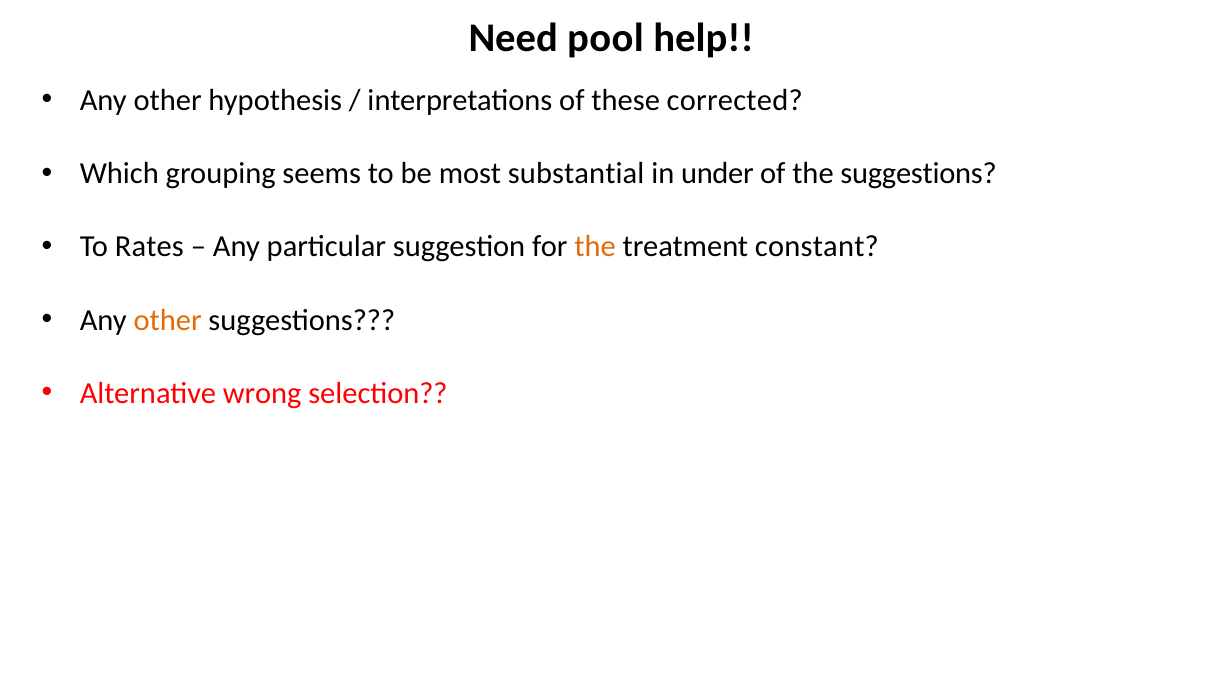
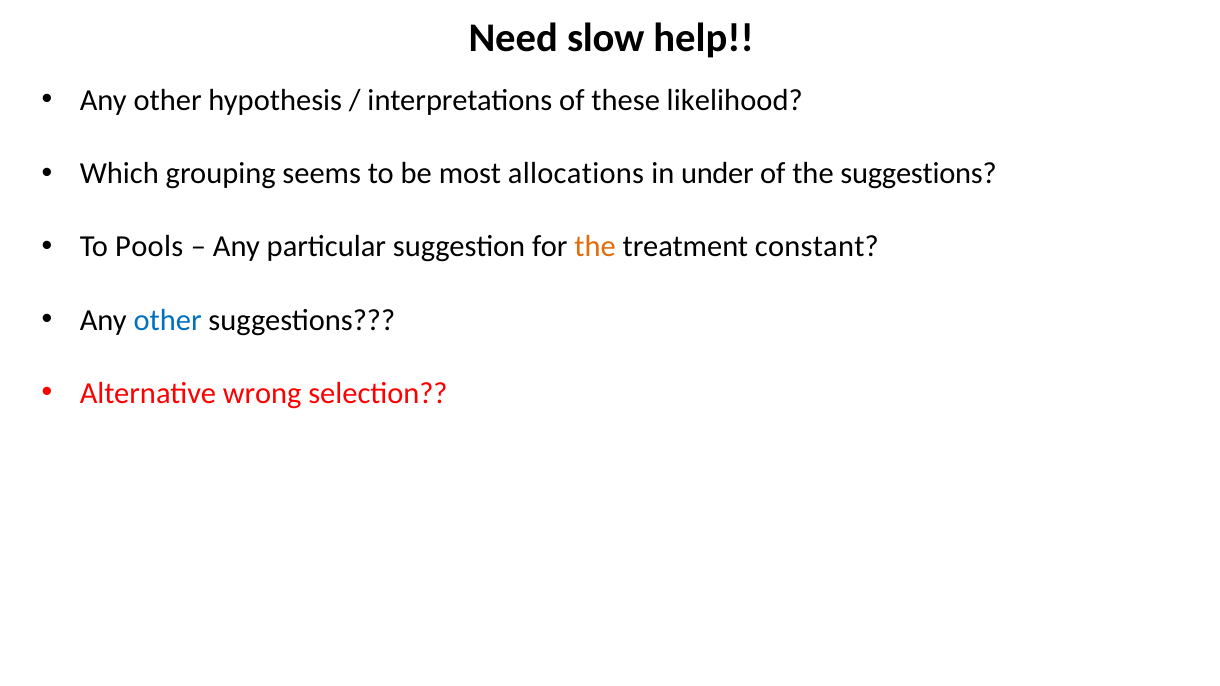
pool: pool -> slow
corrected: corrected -> likelihood
substantial: substantial -> allocations
Rates: Rates -> Pools
other at (168, 320) colour: orange -> blue
